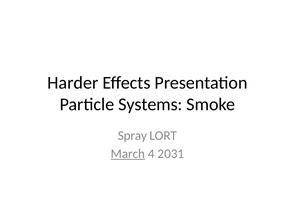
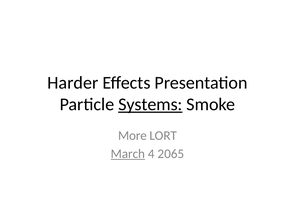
Systems underline: none -> present
Spray: Spray -> More
2031: 2031 -> 2065
